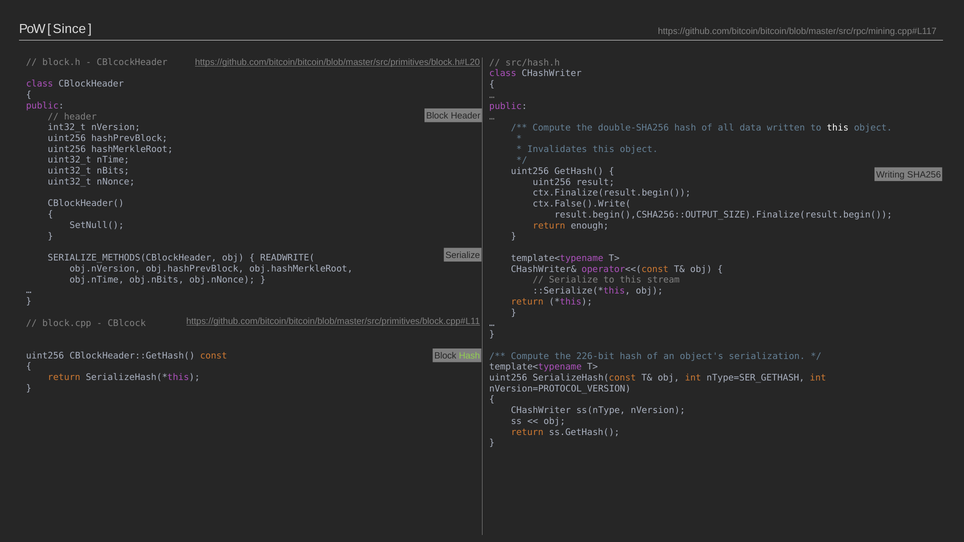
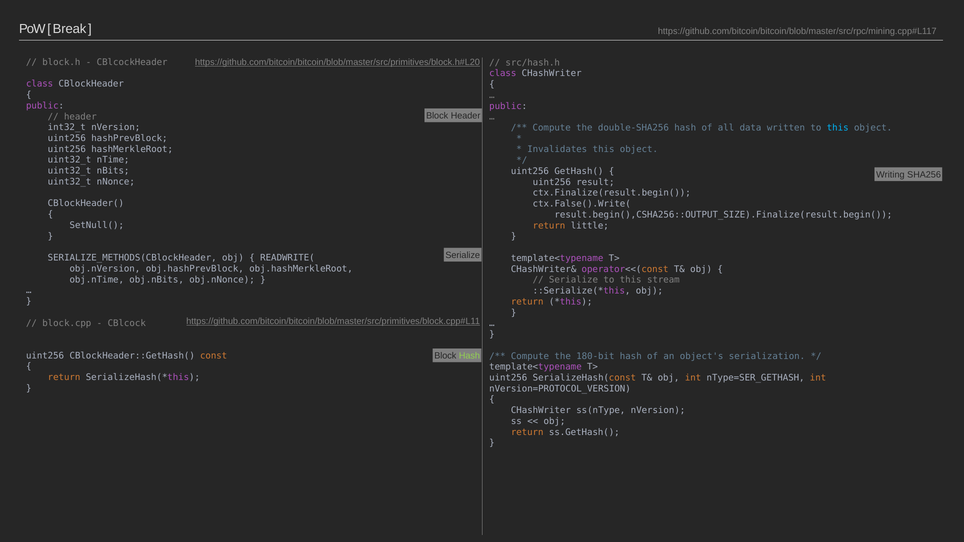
Since: Since -> Break
this at (838, 128) colour: white -> light blue
enough: enough -> little
226-bit: 226-bit -> 180-bit
